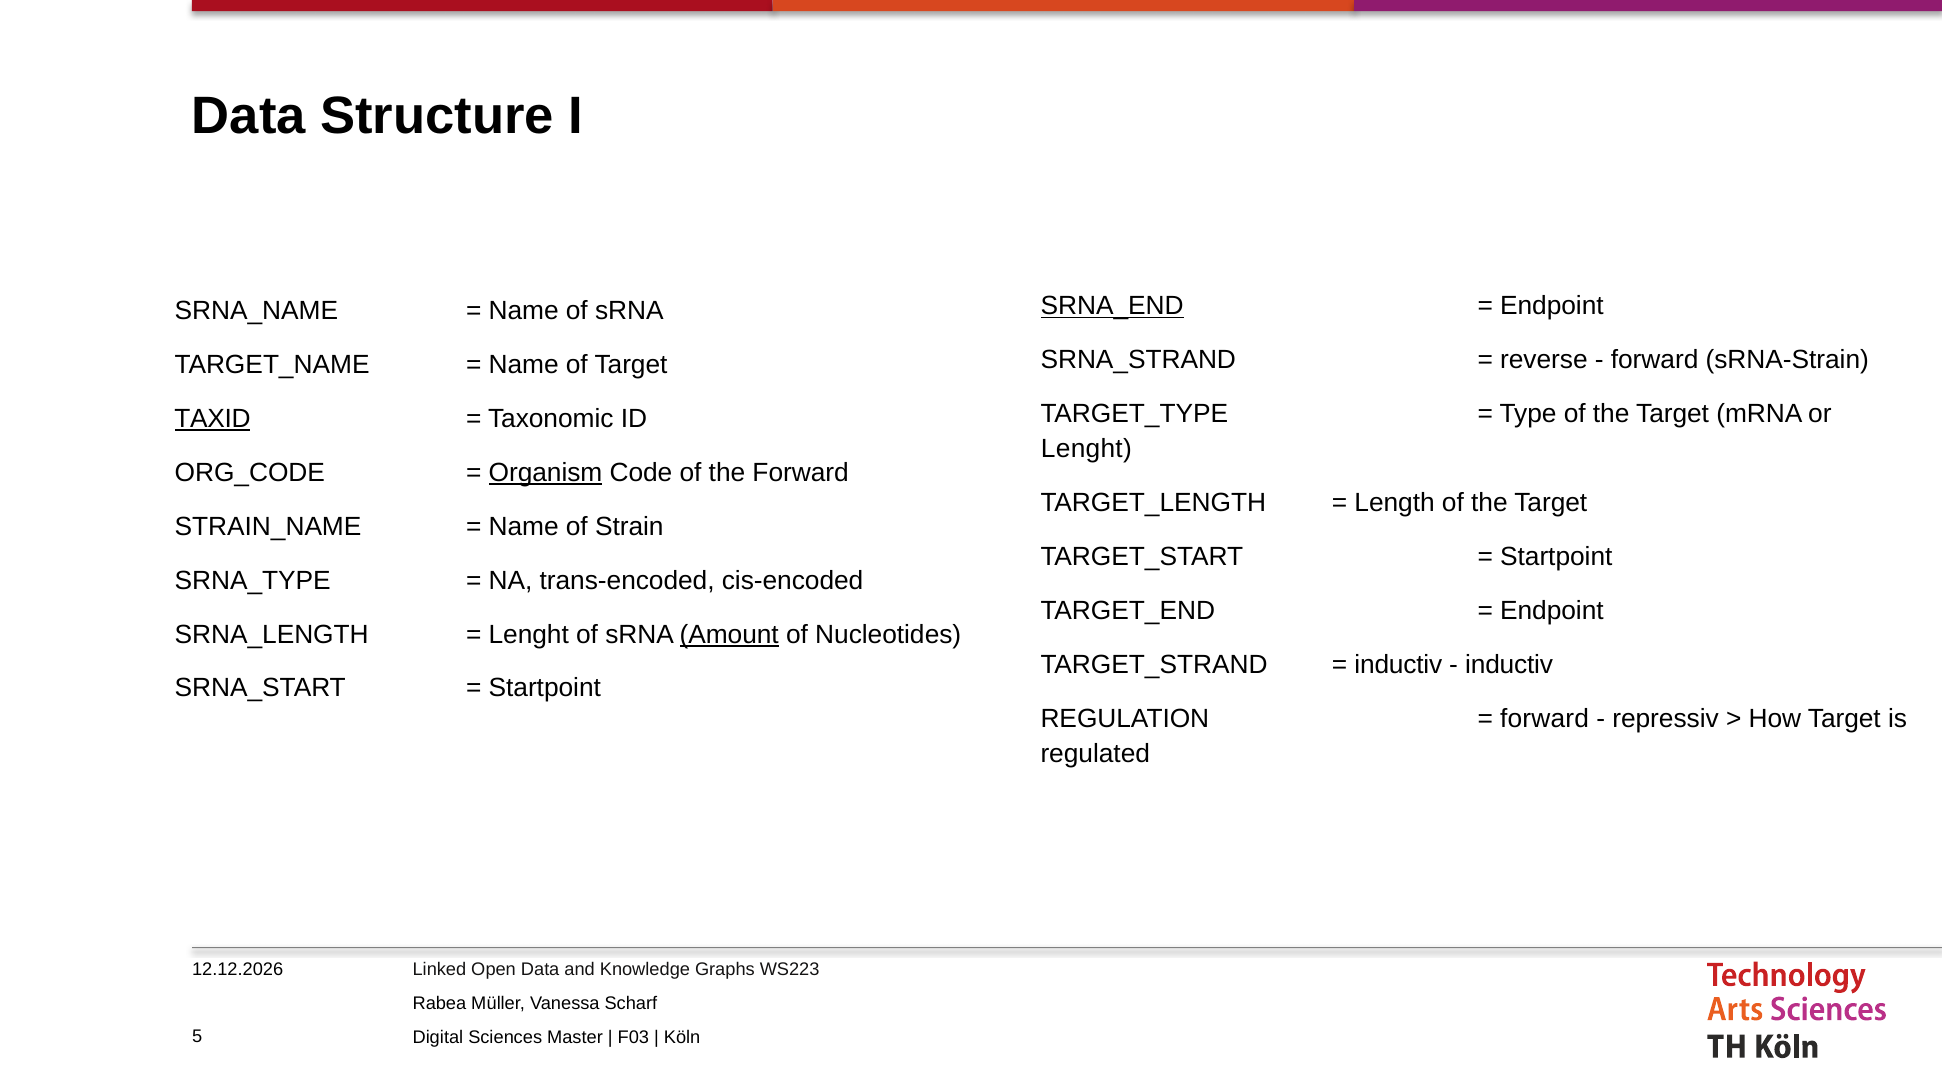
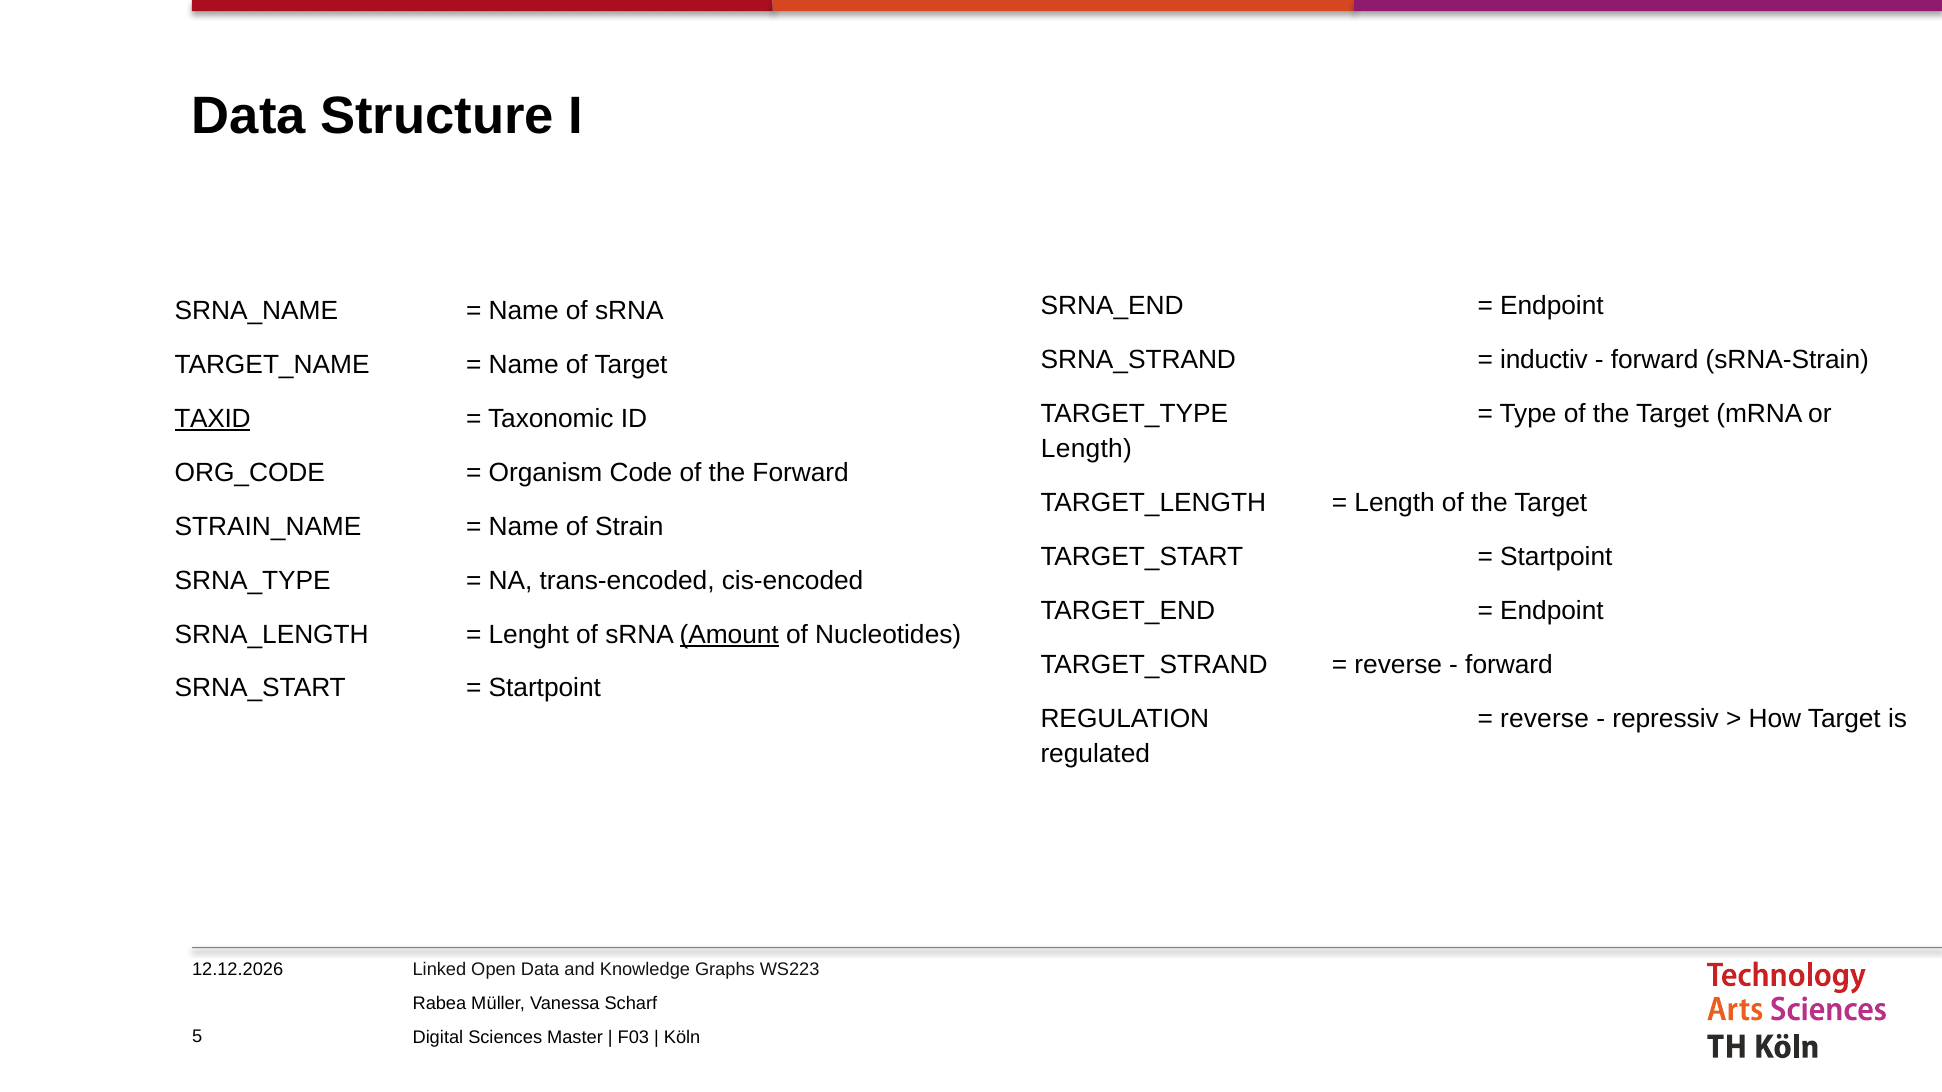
SRNA_END underline: present -> none
reverse: reverse -> inductiv
Lenght at (1086, 449): Lenght -> Length
Organism underline: present -> none
inductiv at (1398, 665): inductiv -> reverse
inductiv at (1509, 665): inductiv -> forward
forward at (1545, 719): forward -> reverse
